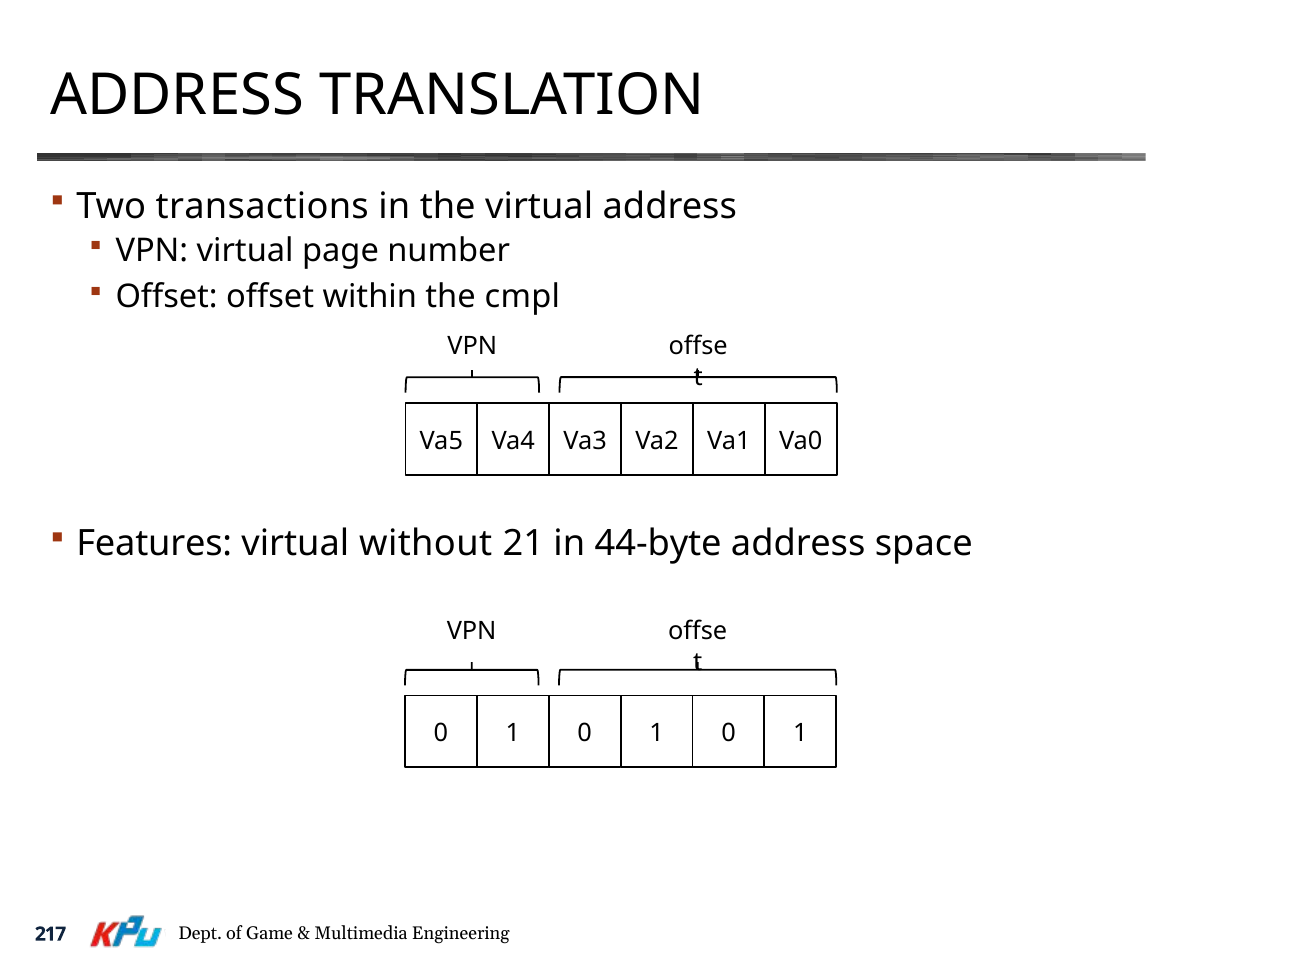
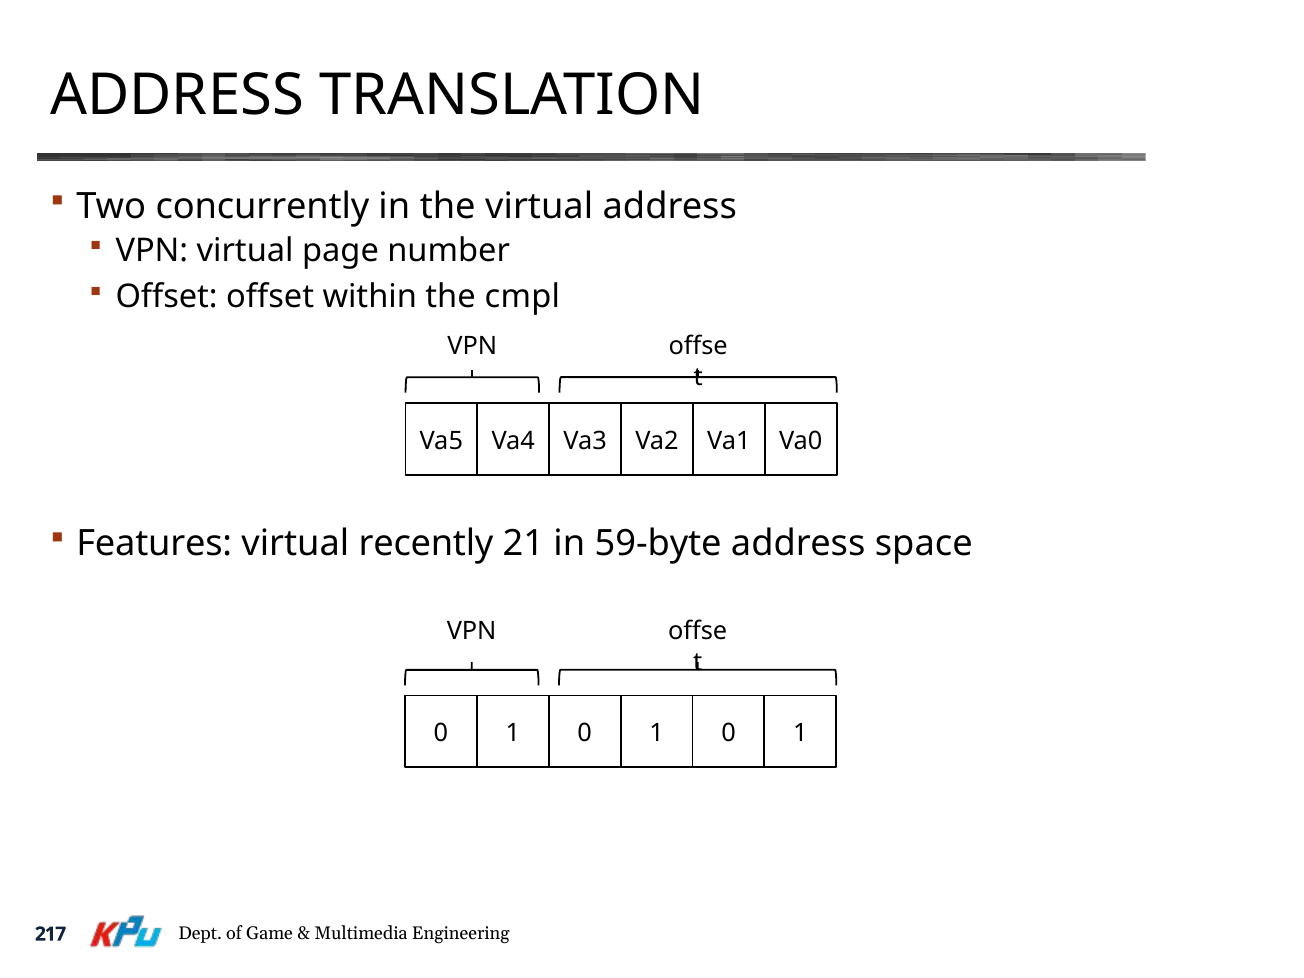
transactions: transactions -> concurrently
without: without -> recently
44-byte: 44-byte -> 59-byte
